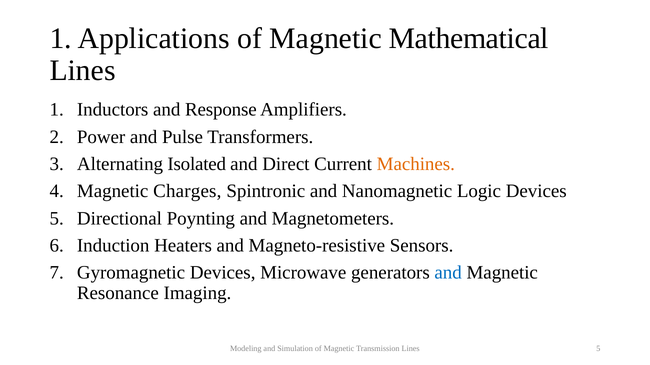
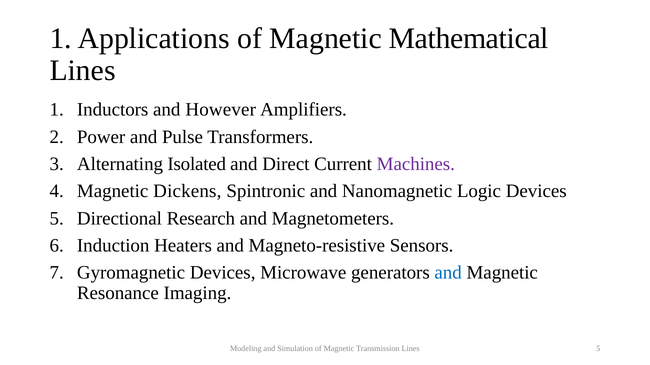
Response: Response -> However
Machines colour: orange -> purple
Charges: Charges -> Dickens
Poynting: Poynting -> Research
